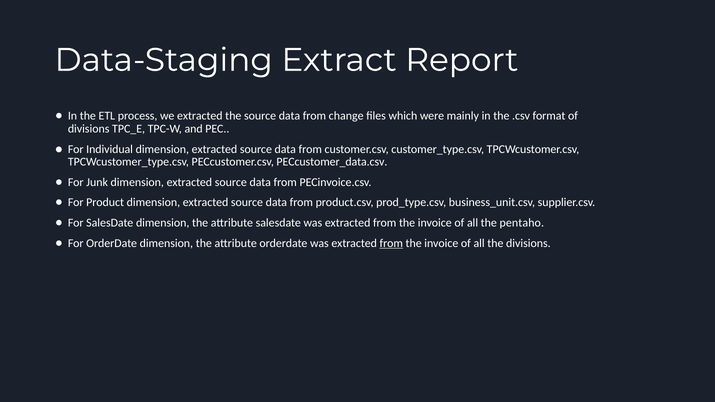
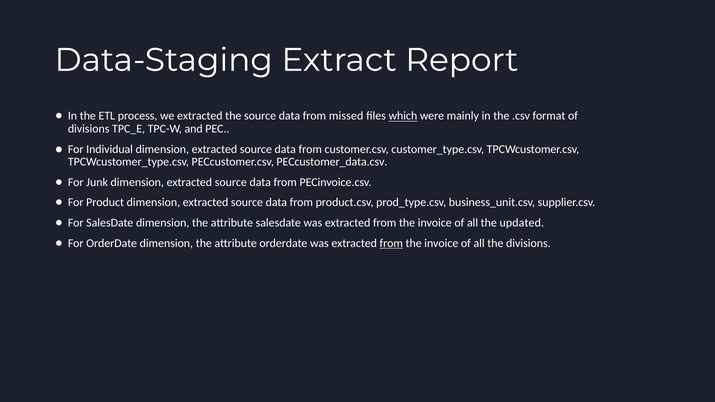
change: change -> missed
which underline: none -> present
pentaho: pentaho -> updated
